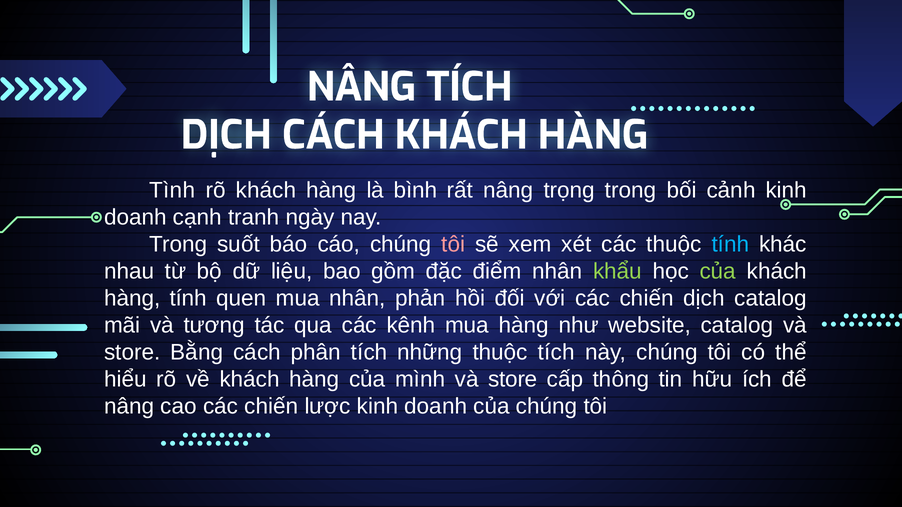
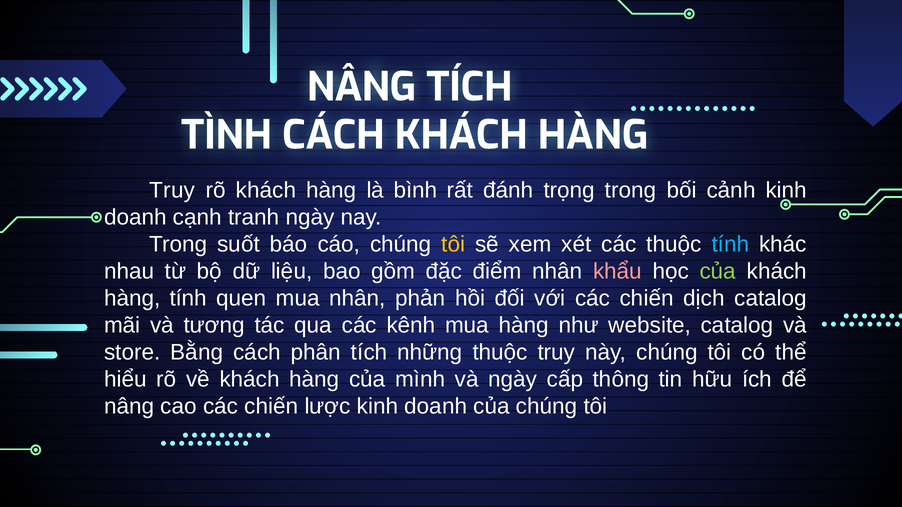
DỊCH at (226, 135): DỊCH -> TÌNH
Tình at (172, 190): Tình -> Truy
rất nâng: nâng -> đánh
tôi at (453, 245) colour: pink -> yellow
khẩu colour: light green -> pink
thuộc tích: tích -> truy
mình và store: store -> ngày
